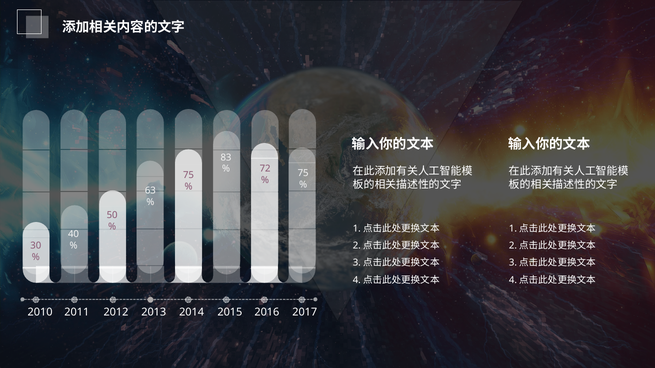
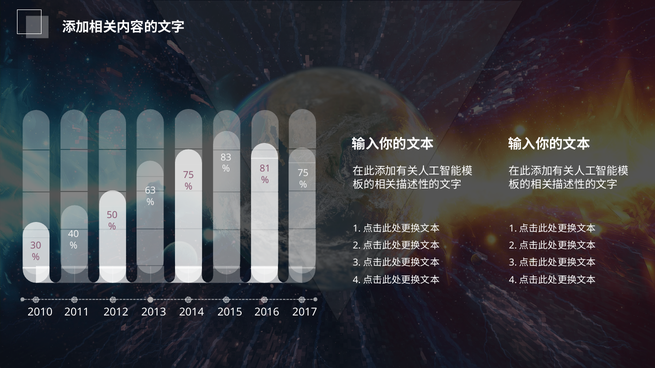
72: 72 -> 81
